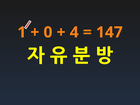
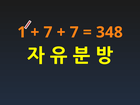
0 at (48, 32): 0 -> 7
4 at (74, 32): 4 -> 7
147: 147 -> 348
